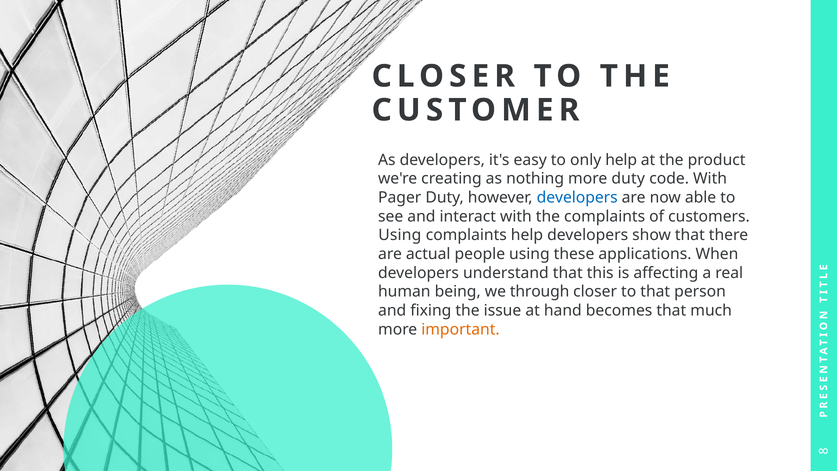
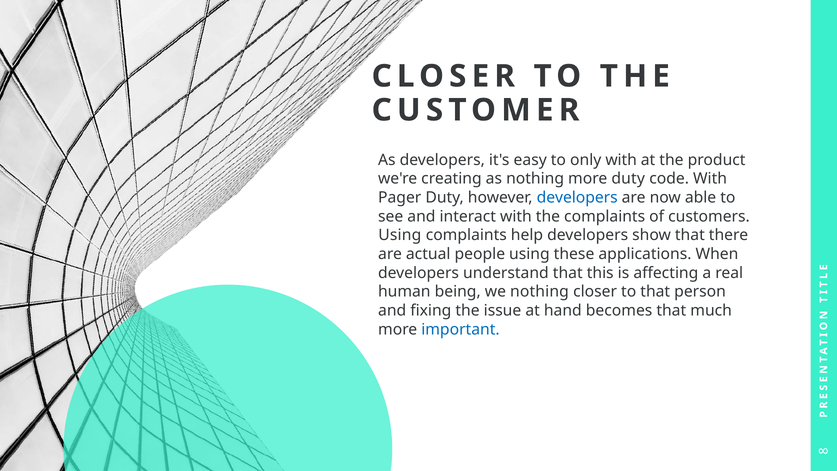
only help: help -> with
we through: through -> nothing
important colour: orange -> blue
